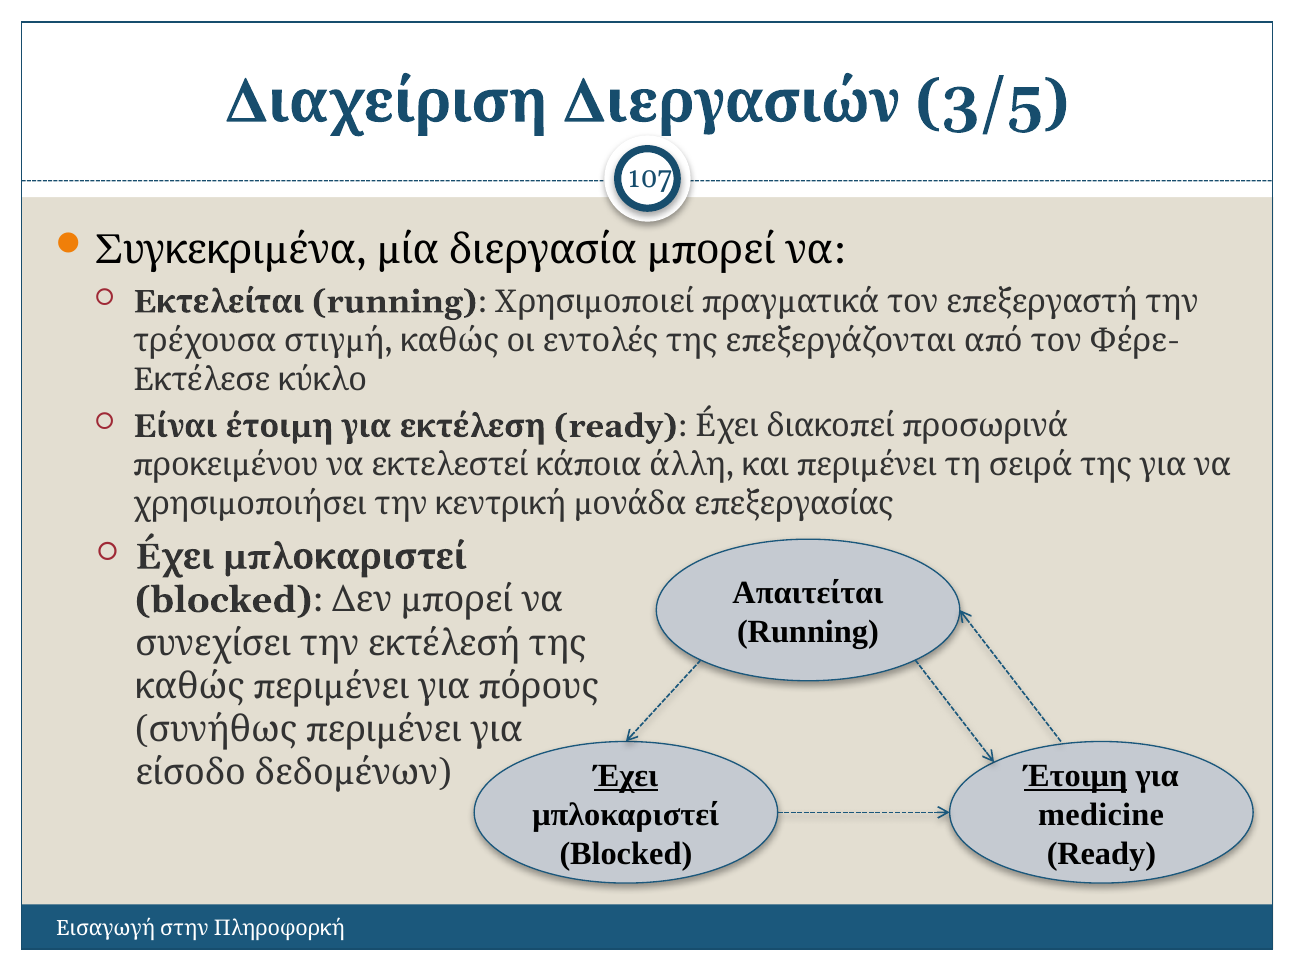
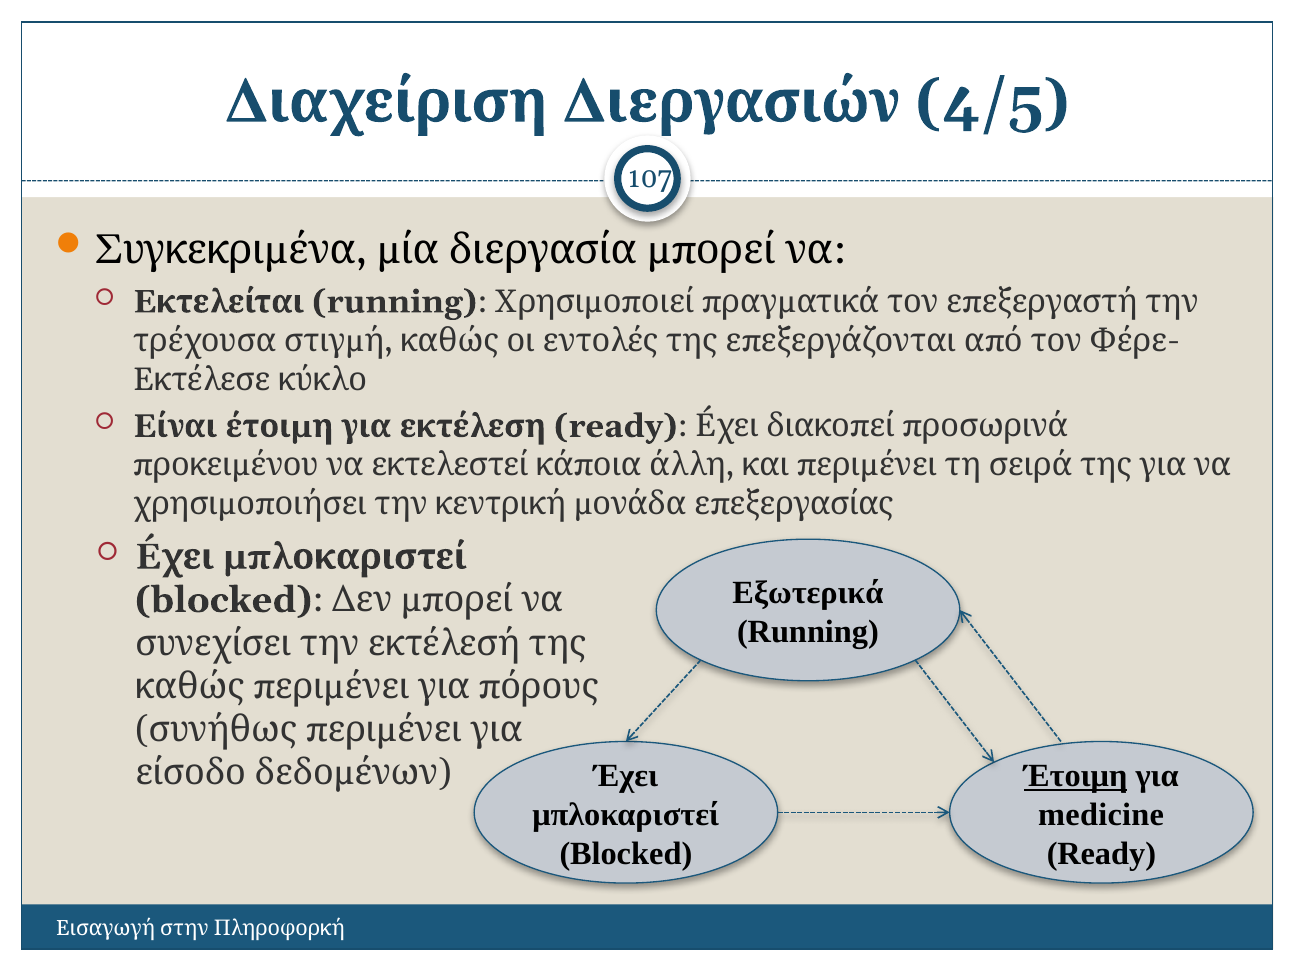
3/5: 3/5 -> 4/5
Απαιτείται: Απαιτείται -> Εξωτερικά
Έχει underline: present -> none
